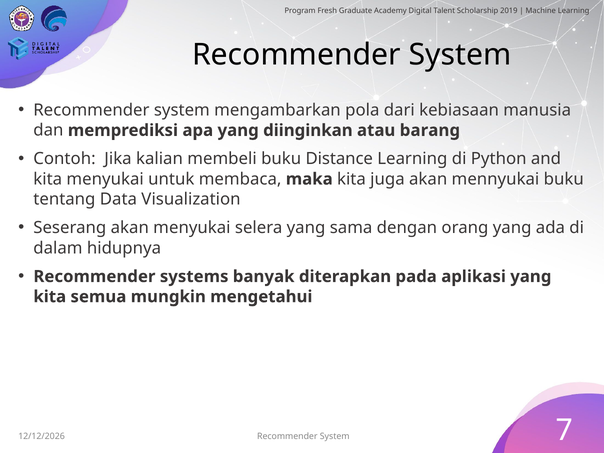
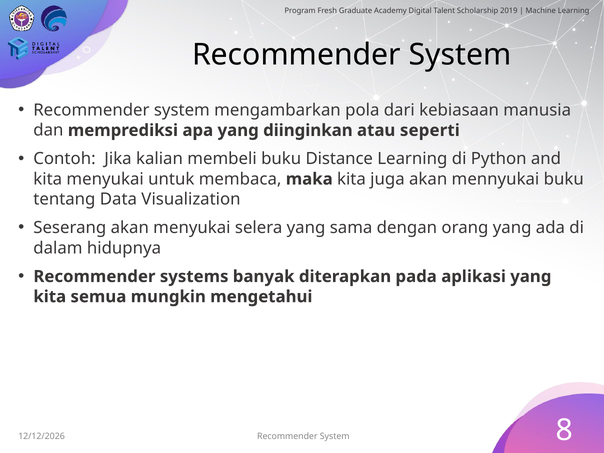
barang: barang -> seperti
7: 7 -> 8
